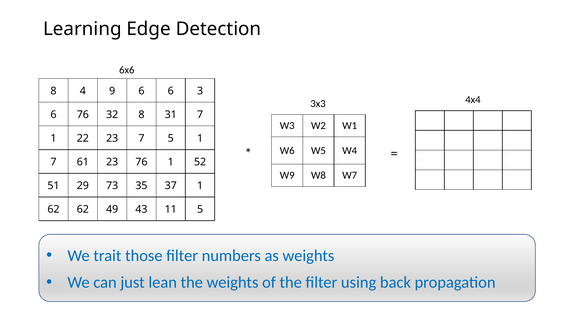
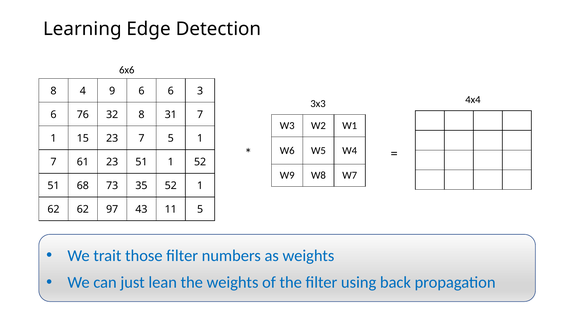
22: 22 -> 15
23 76: 76 -> 51
29: 29 -> 68
35 37: 37 -> 52
49: 49 -> 97
